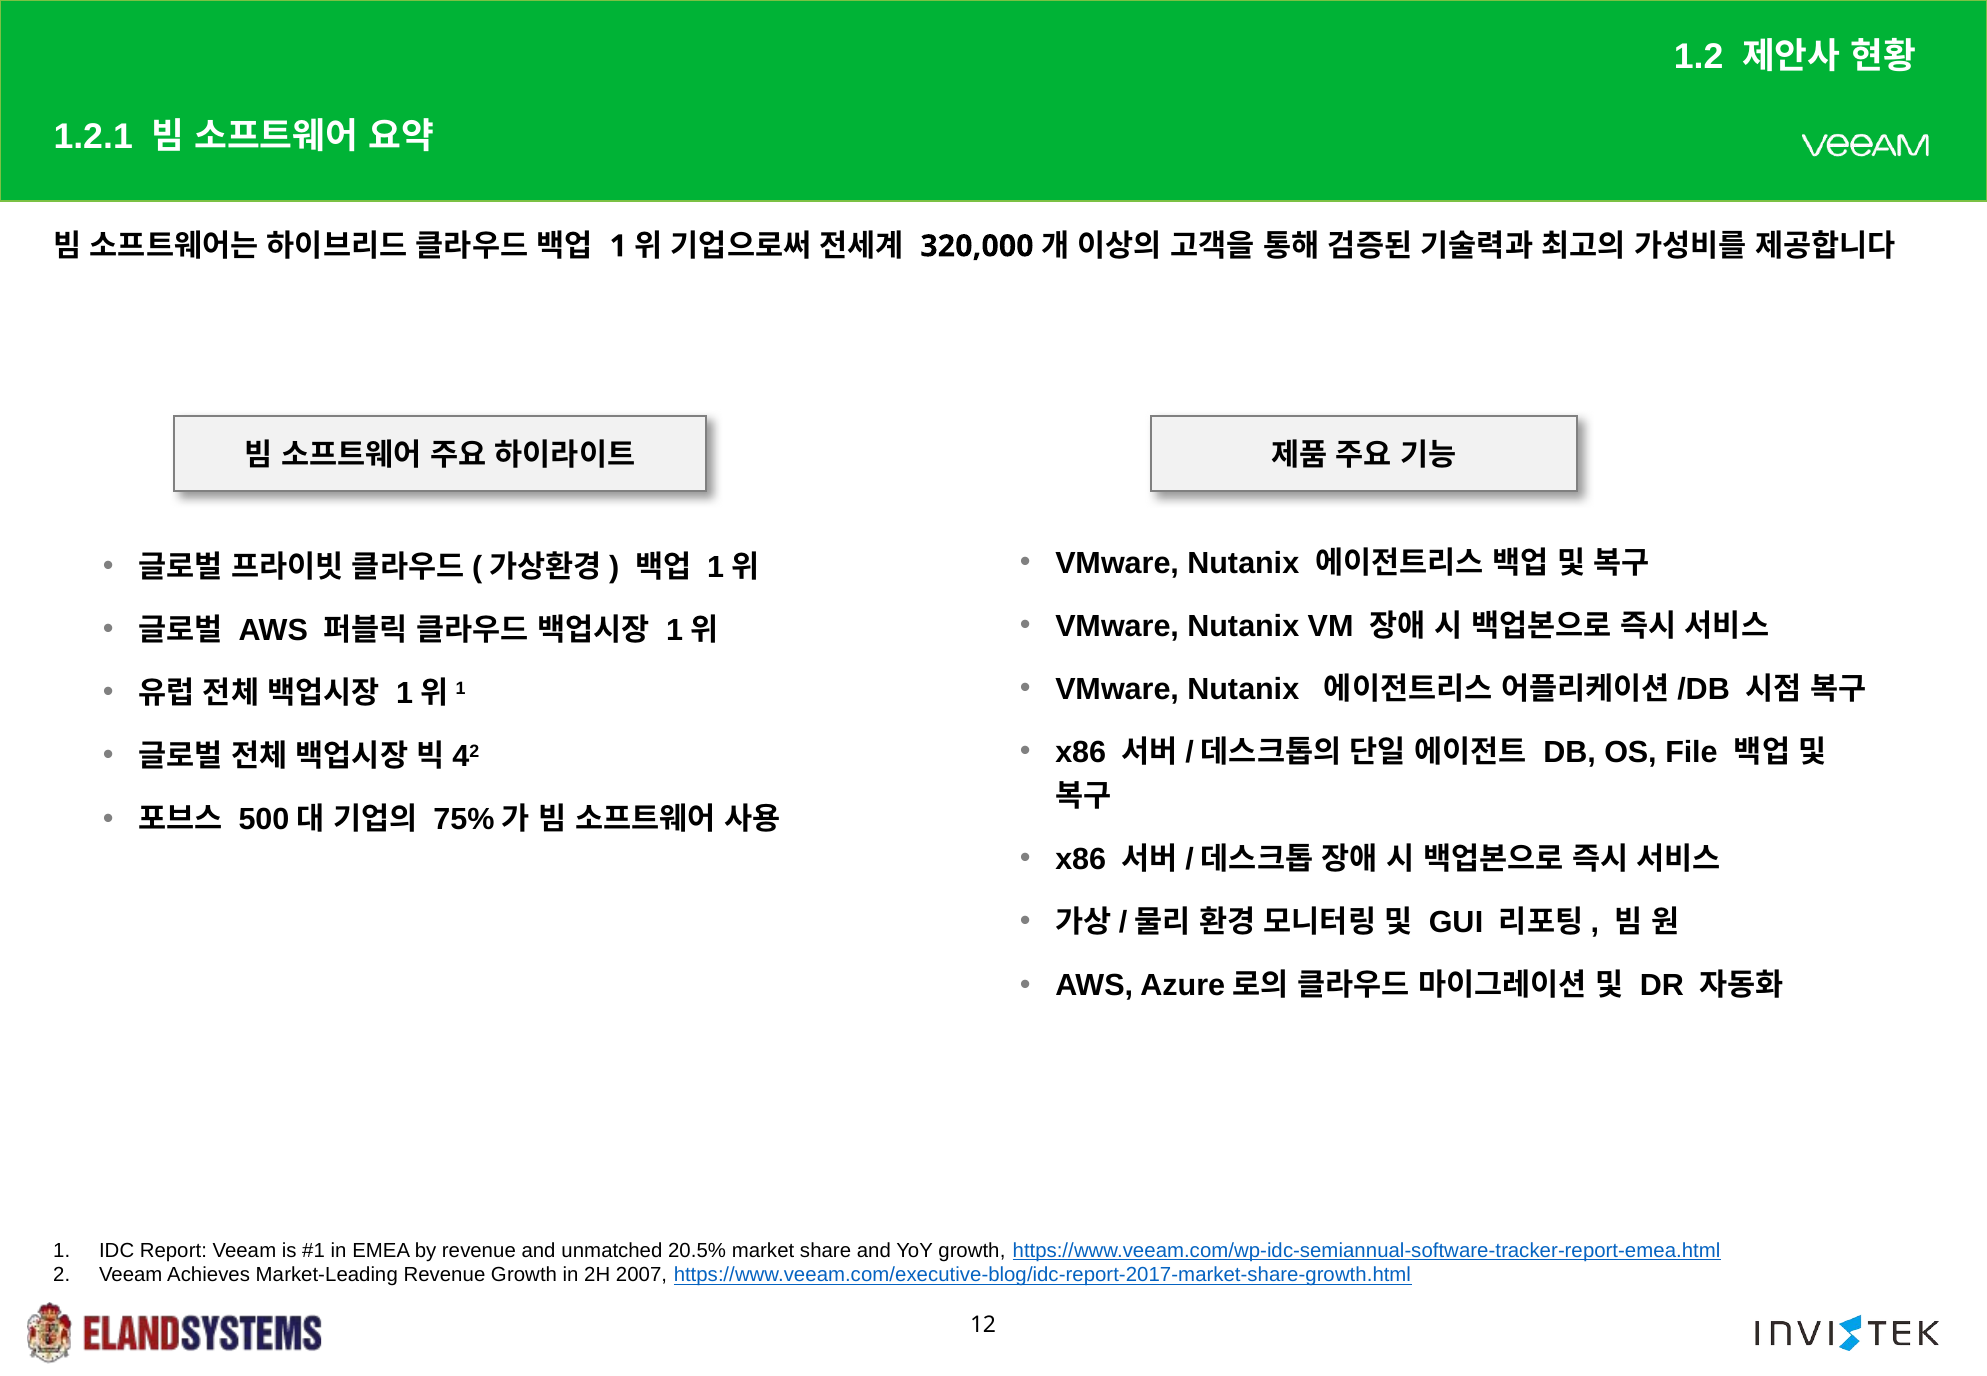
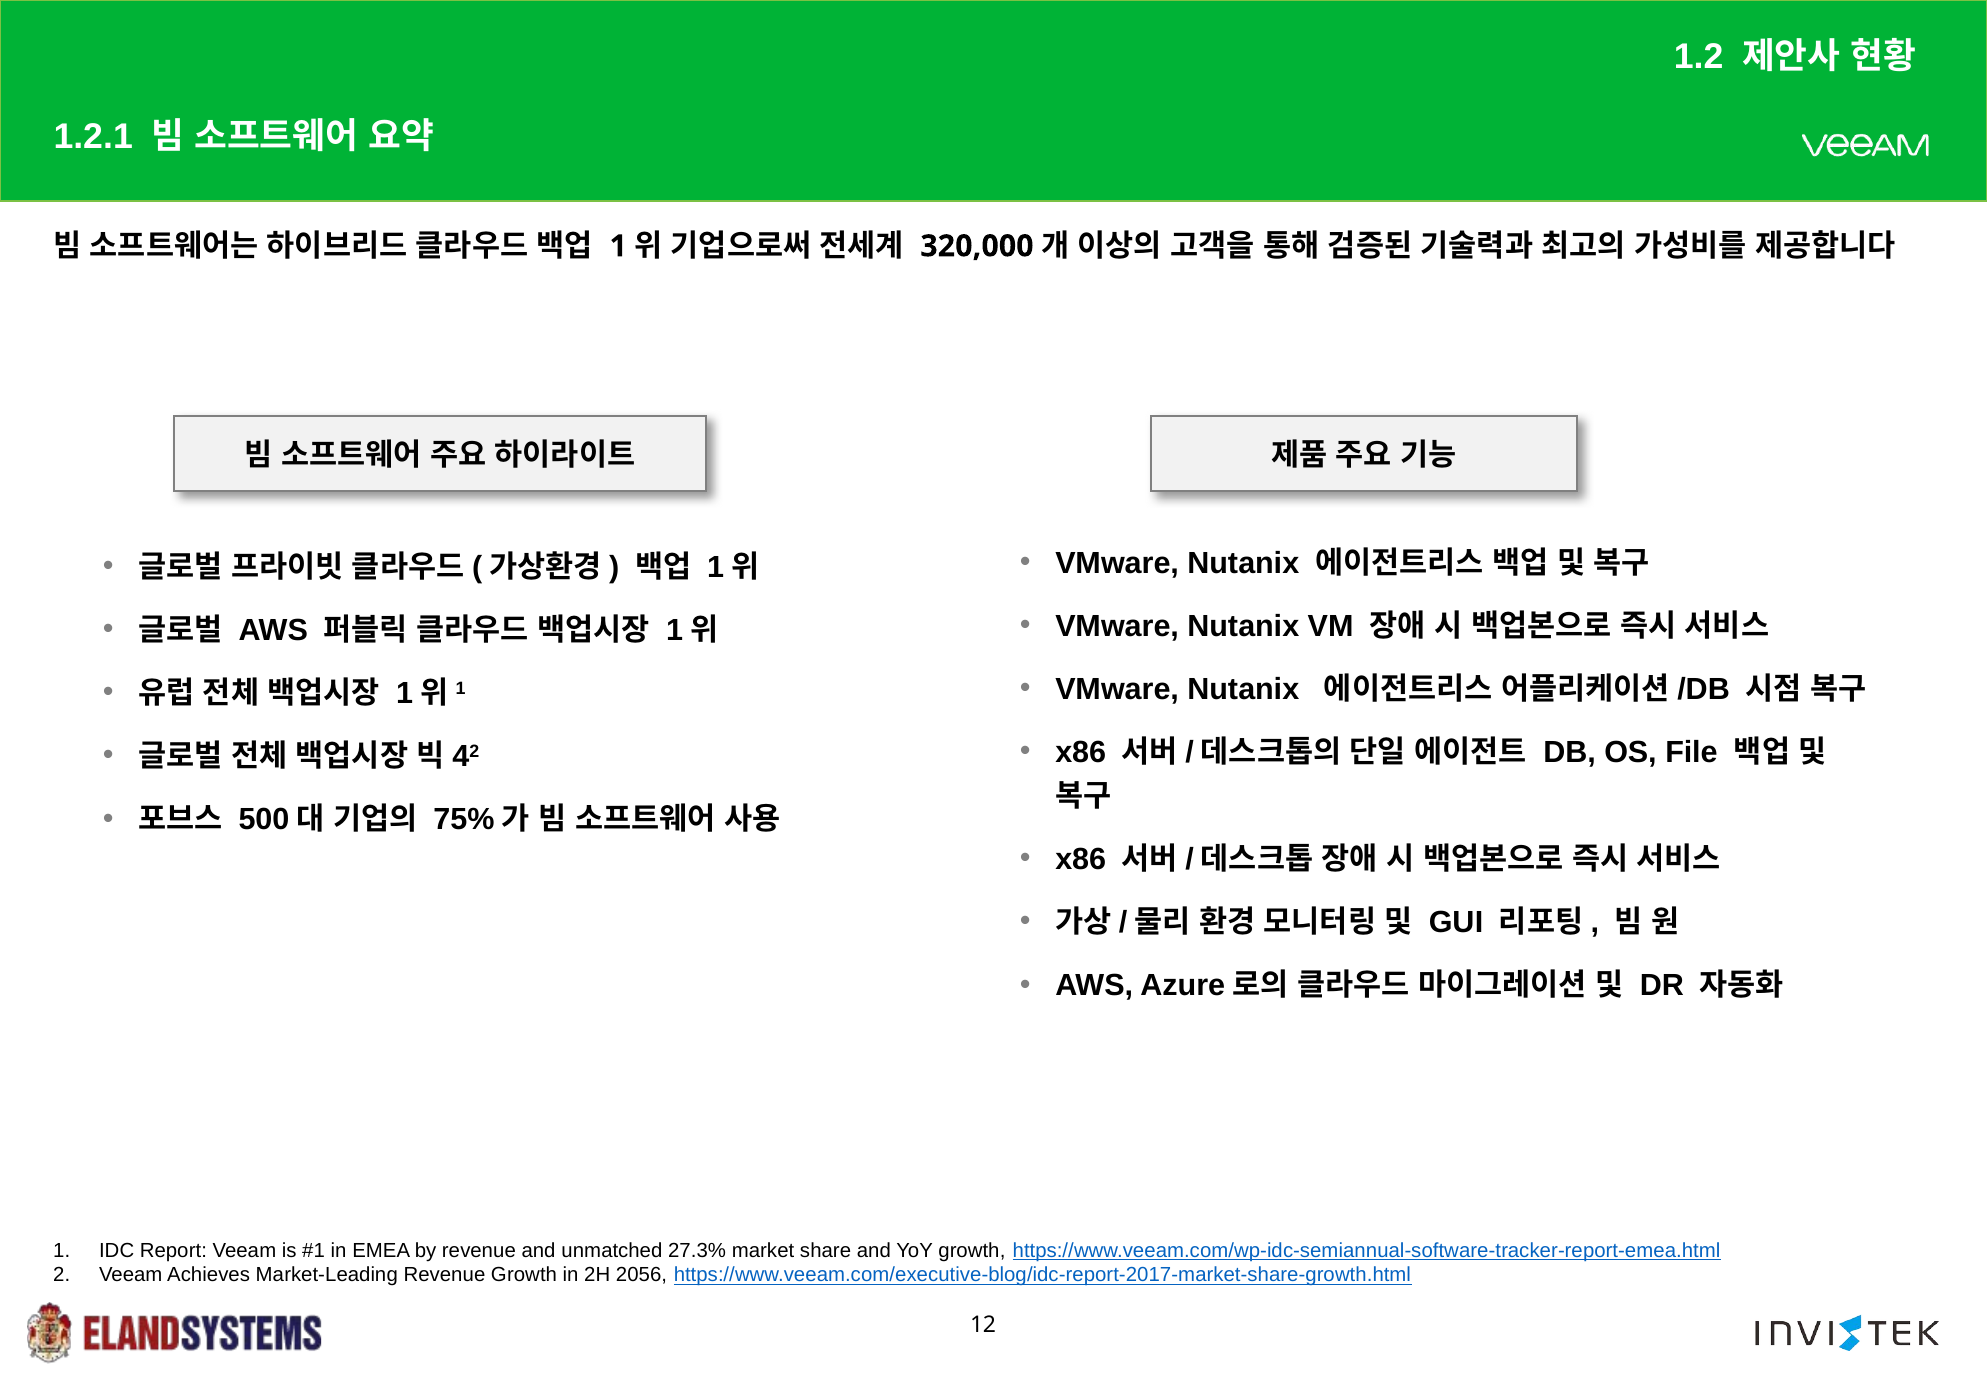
20.5%: 20.5% -> 27.3%
2007: 2007 -> 2056
